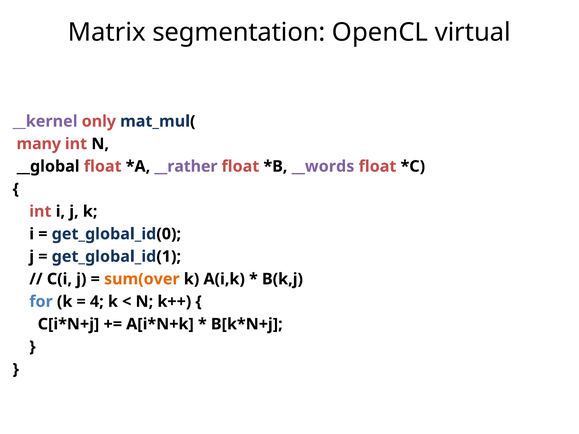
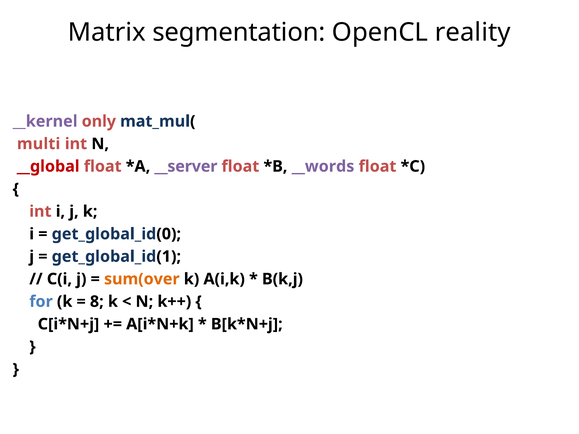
virtual: virtual -> reality
many: many -> multi
__global colour: black -> red
__rather: __rather -> __server
4: 4 -> 8
